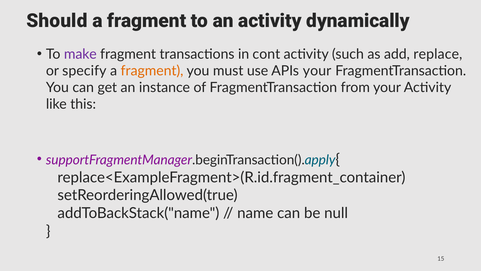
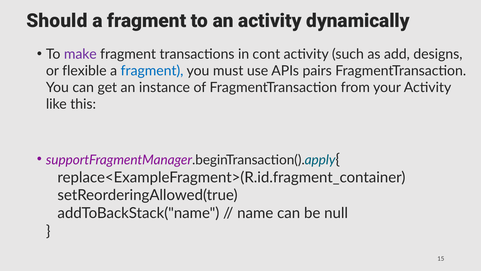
replace: replace -> designs
specify: specify -> flexible
fragment at (152, 71) colour: orange -> blue
APIs your: your -> pairs
